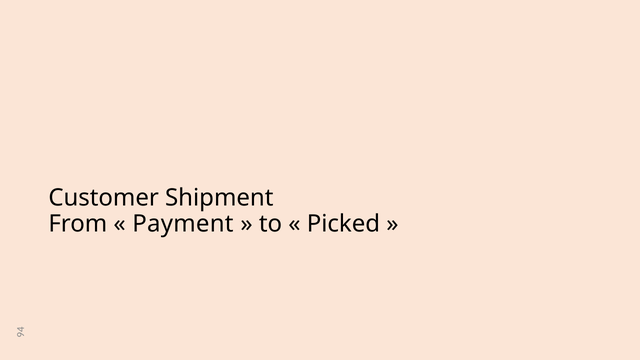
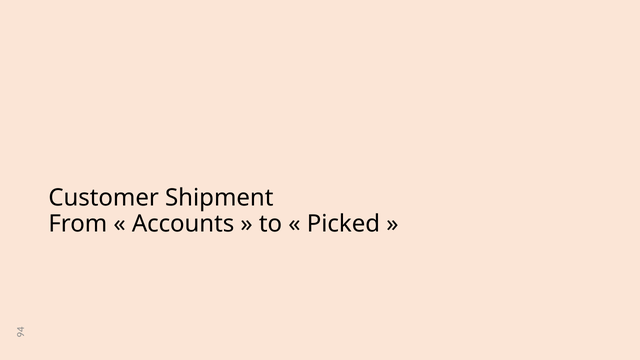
Payment: Payment -> Accounts
